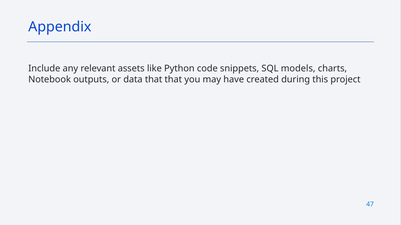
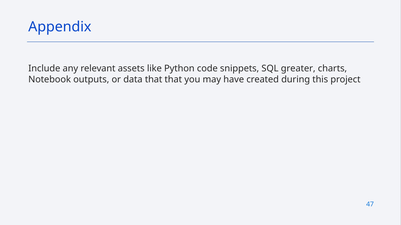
models: models -> greater
